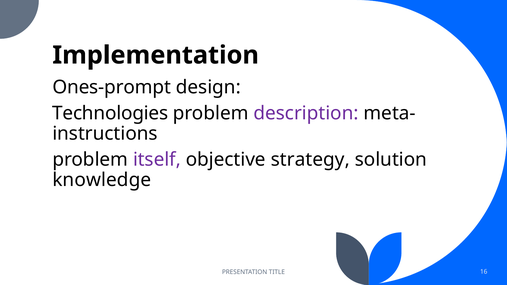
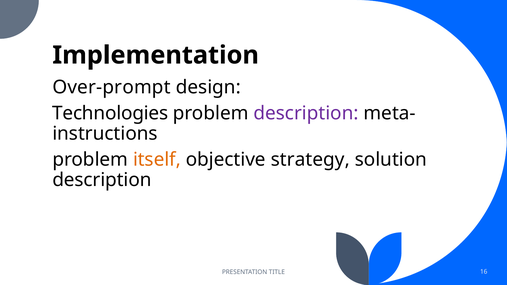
Ones-prompt: Ones-prompt -> Over-prompt
itself colour: purple -> orange
knowledge at (102, 180): knowledge -> description
